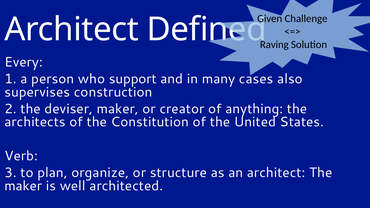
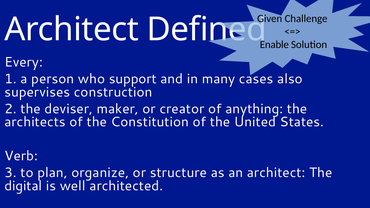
Raving: Raving -> Enable
maker at (23, 186): maker -> digital
